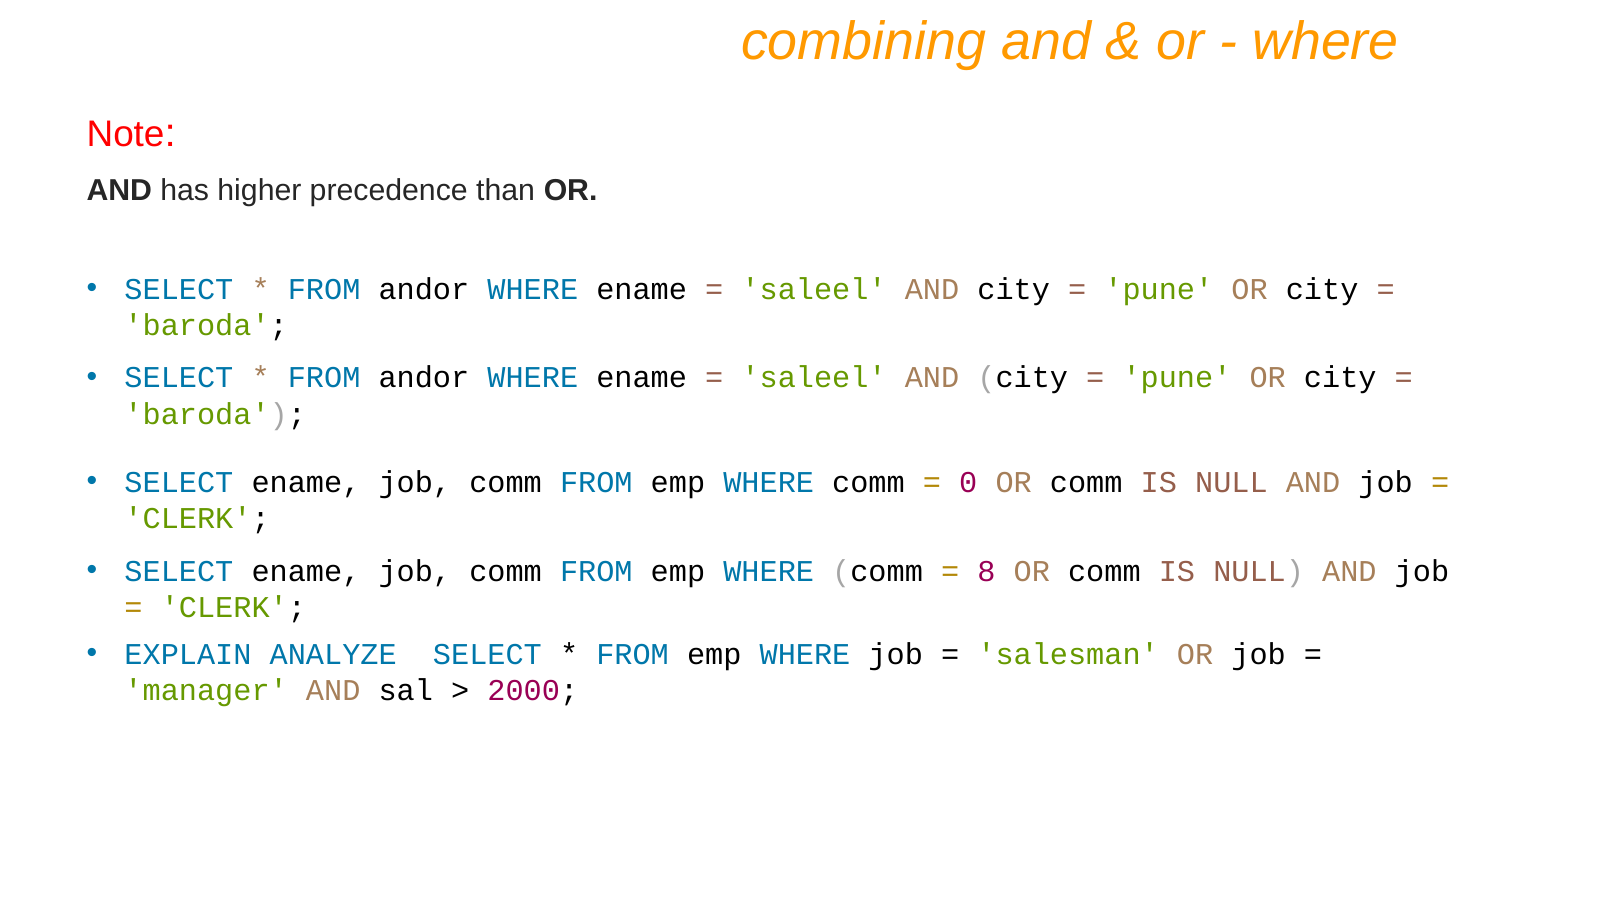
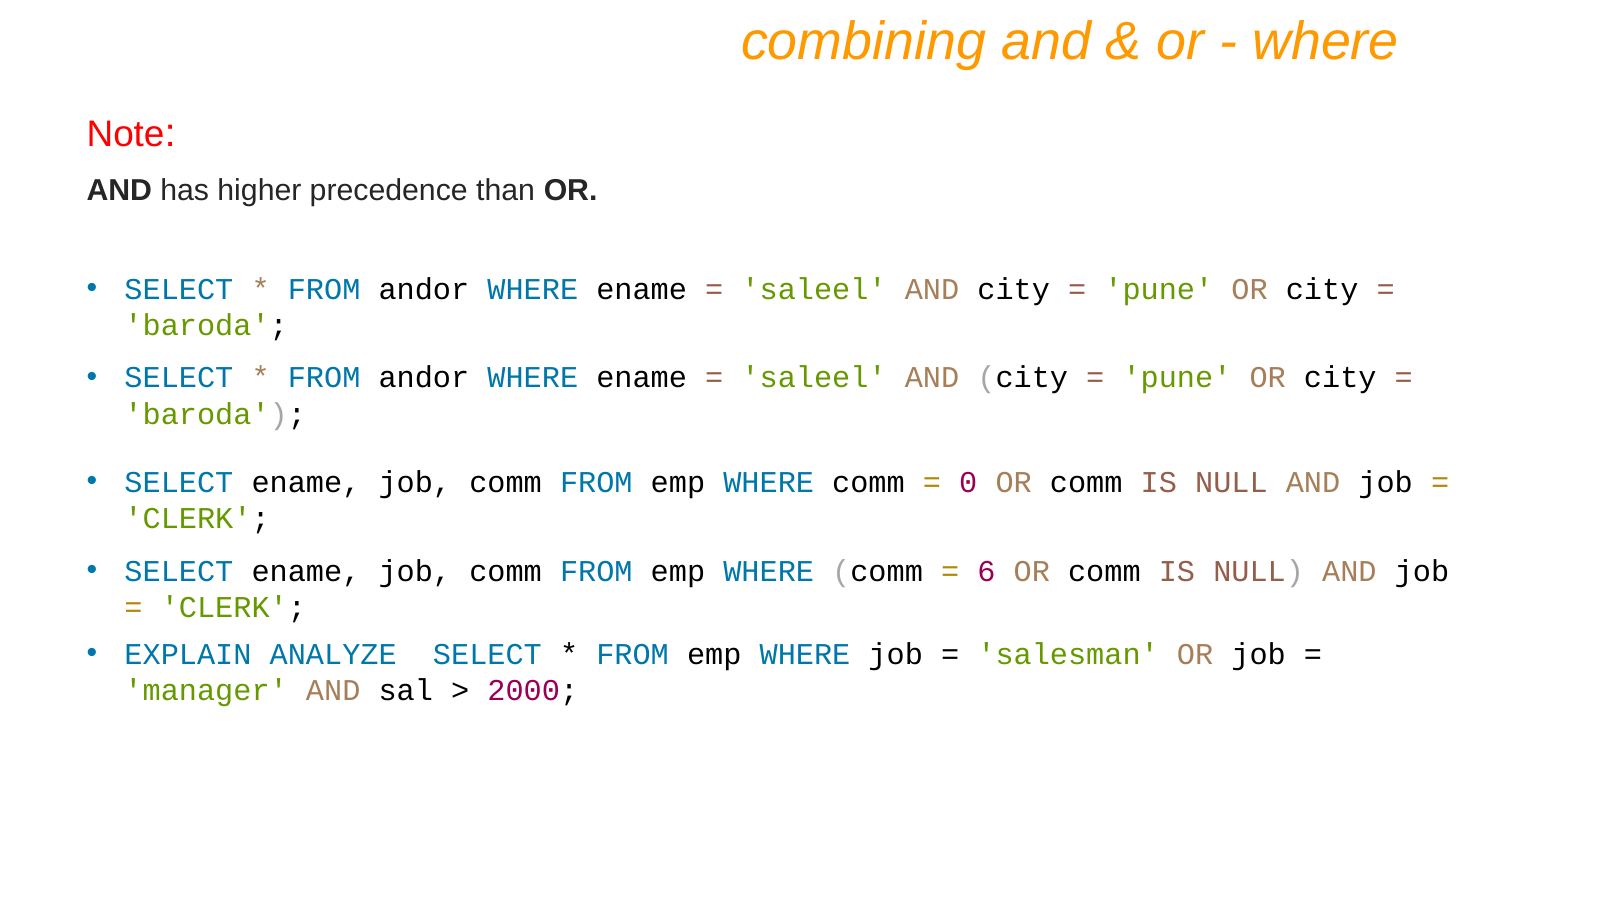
8: 8 -> 6
